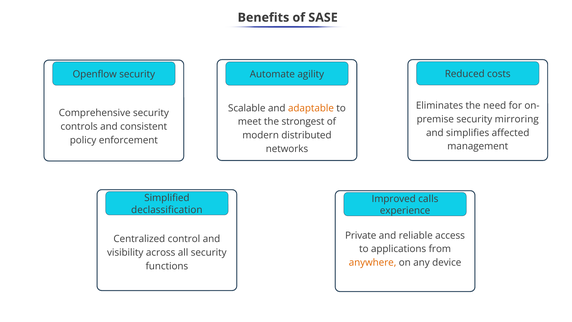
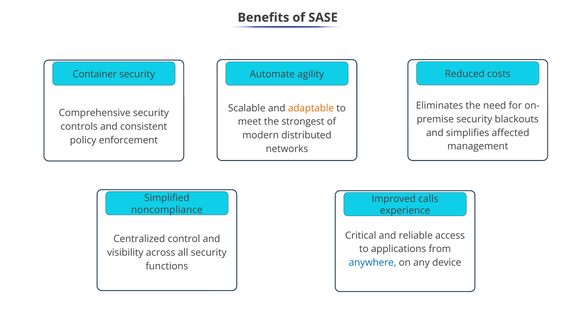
Openflow: Openflow -> Container
mirroring: mirroring -> blackouts
declassification: declassification -> noncompliance
Private: Private -> Critical
anywhere colour: orange -> blue
